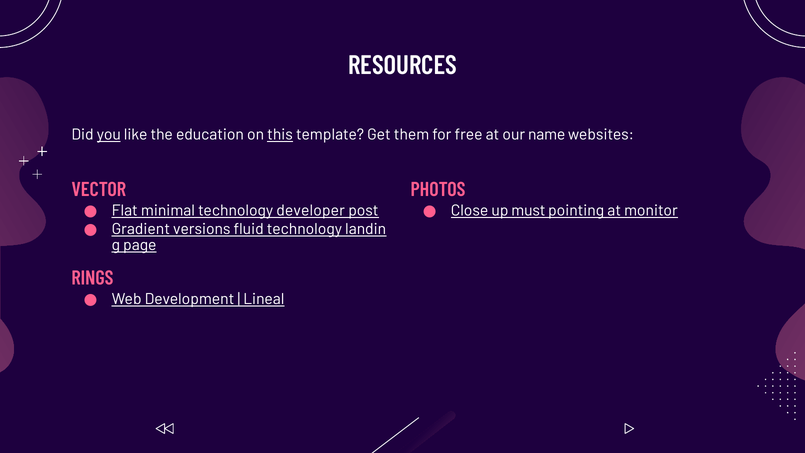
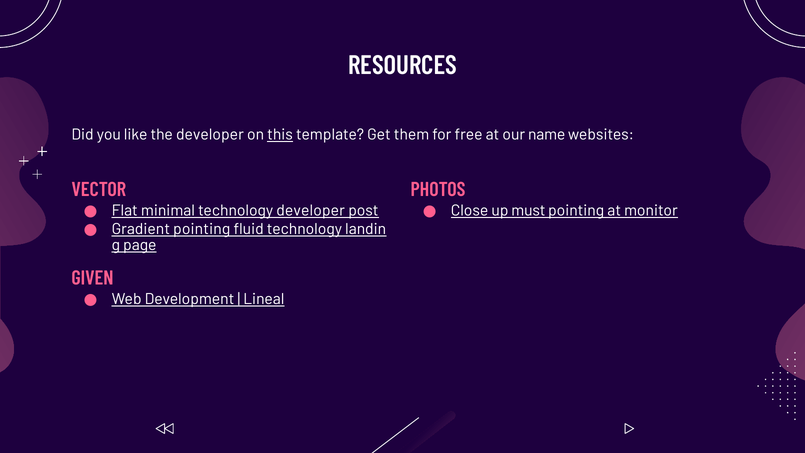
you underline: present -> none
the education: education -> developer
Gradient versions: versions -> pointing
RINGS: RINGS -> GIVEN
